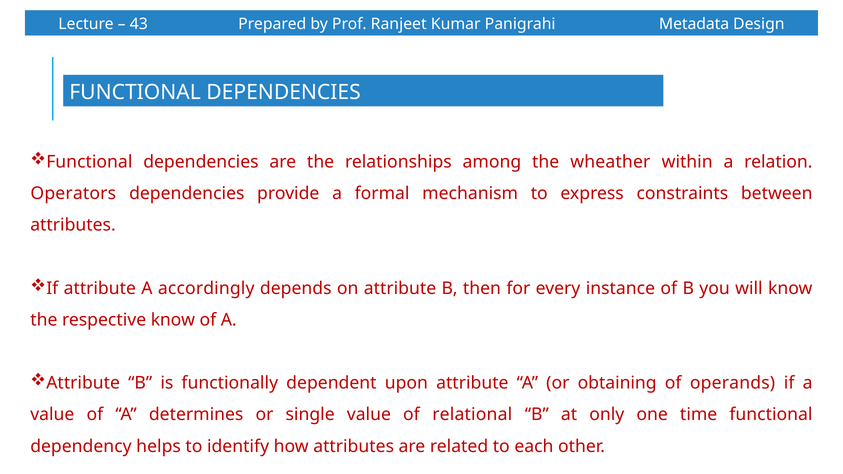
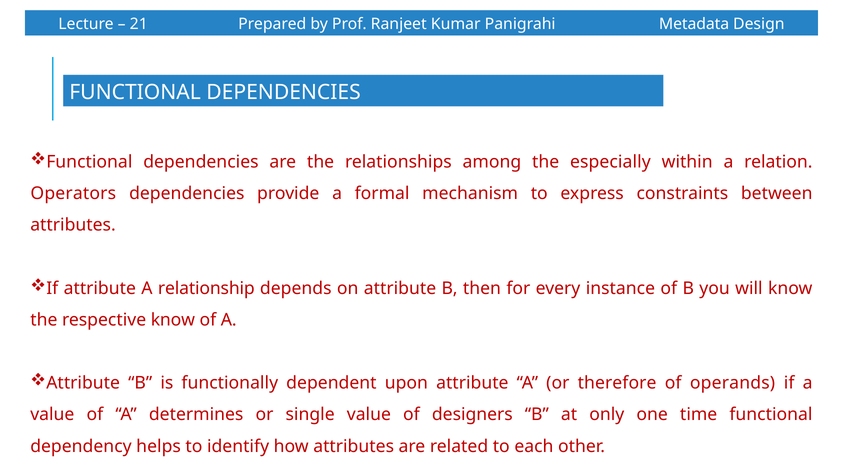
43: 43 -> 21
wheather: wheather -> especially
accordingly: accordingly -> relationship
obtaining: obtaining -> therefore
relational: relational -> designers
